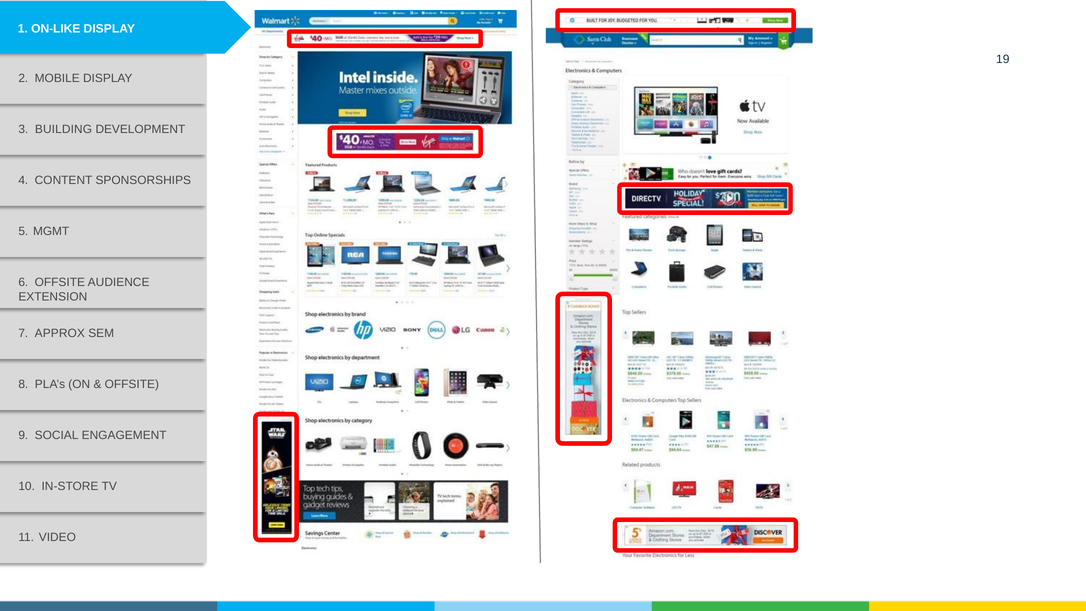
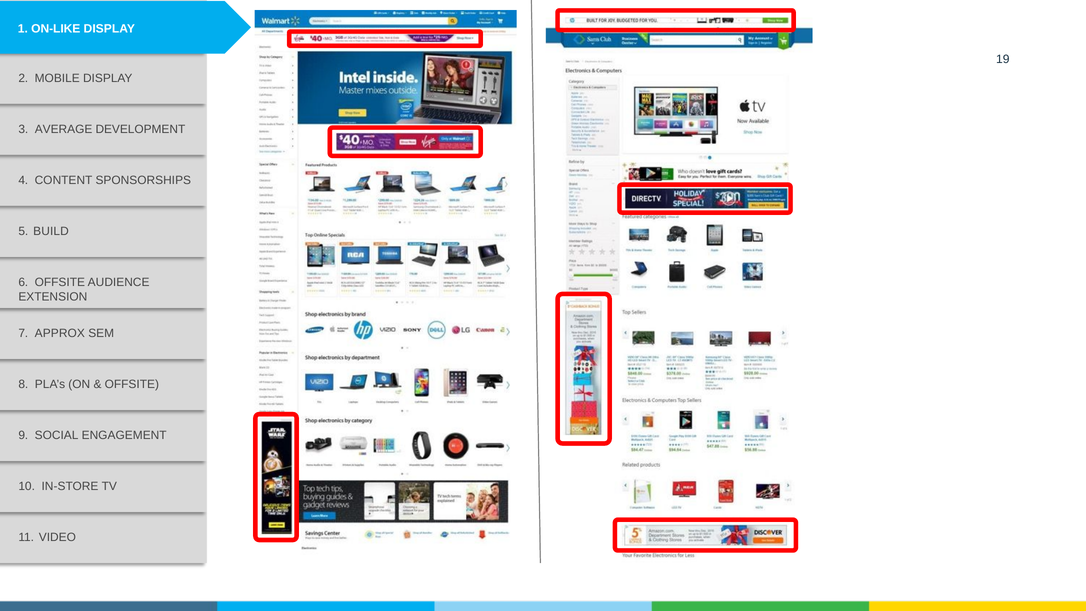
BUILDING: BUILDING -> AVERAGE
MGMT: MGMT -> BUILD
